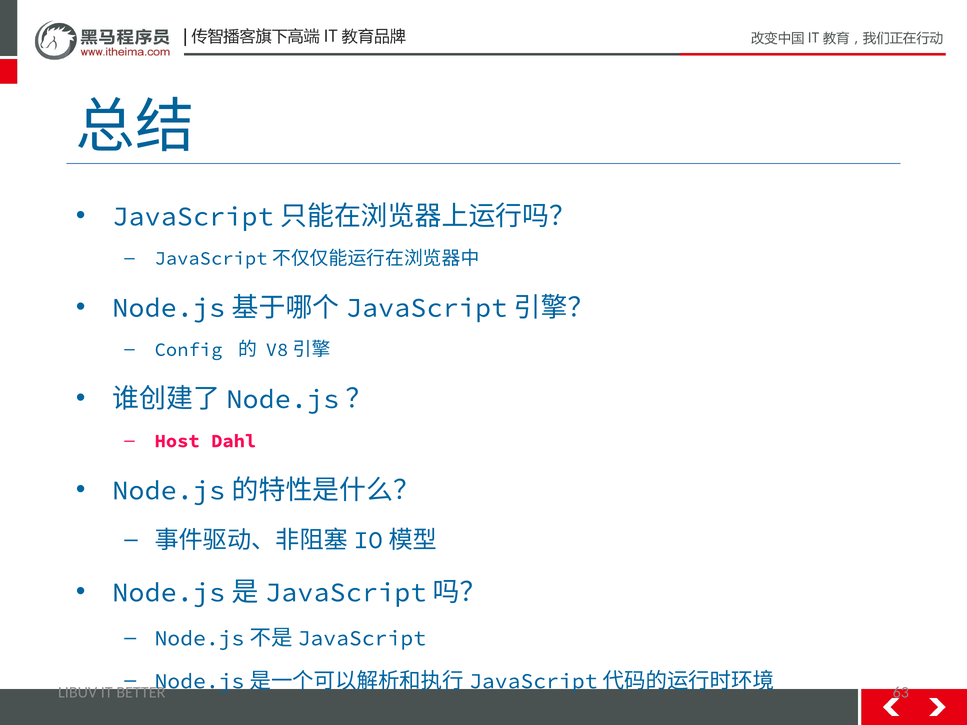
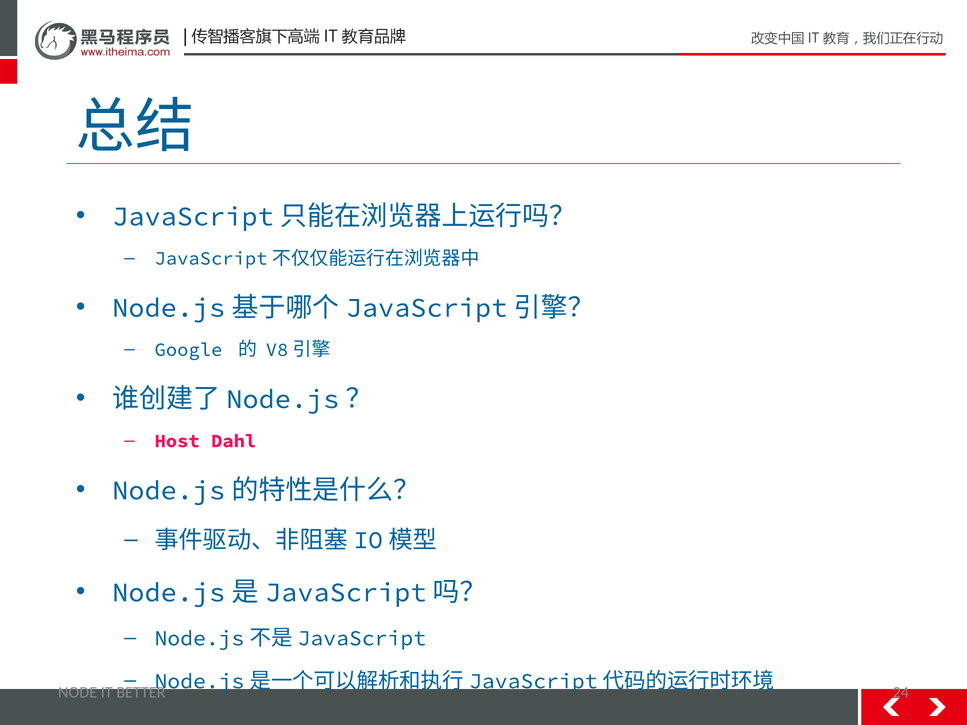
Config: Config -> Google
LIBUV: LIBUV -> NODE
63: 63 -> 24
